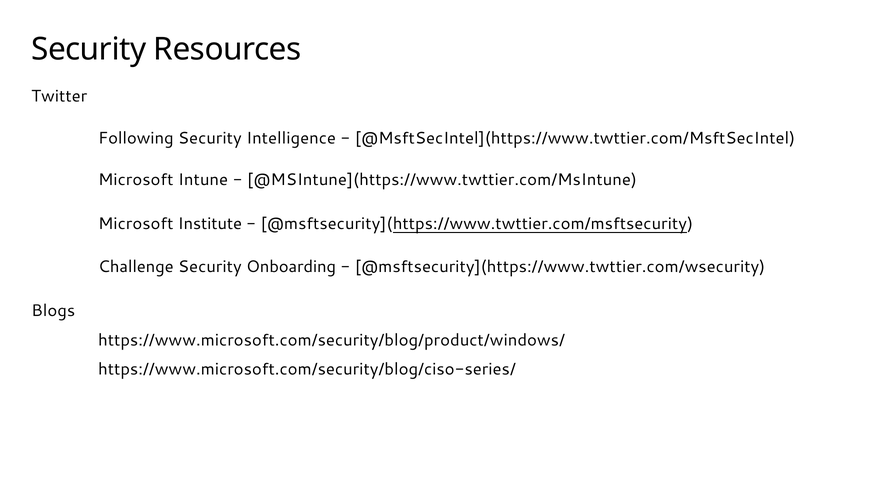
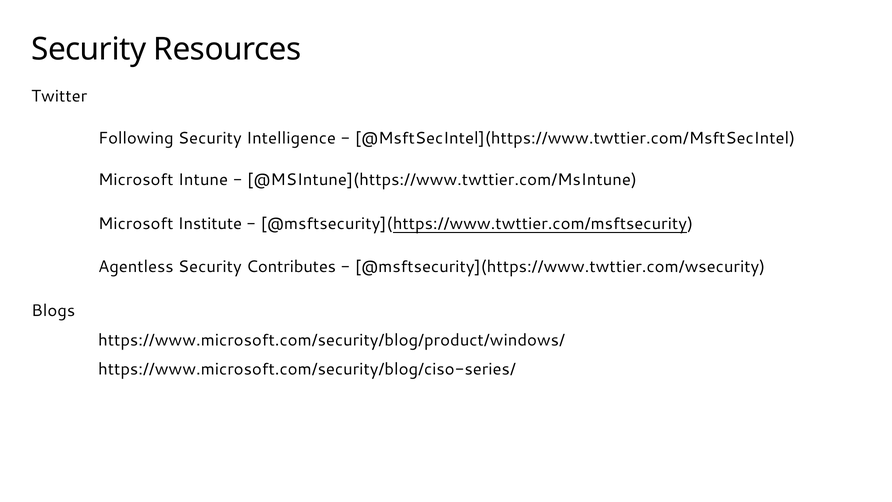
Challenge: Challenge -> Agentless
Onboarding: Onboarding -> Contributes
